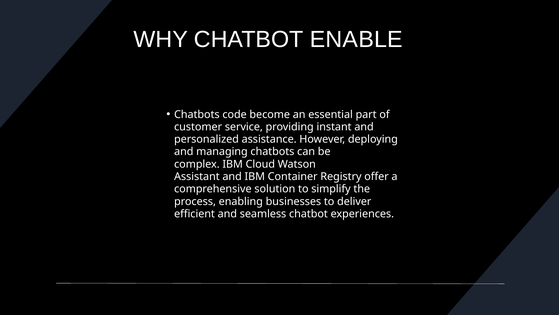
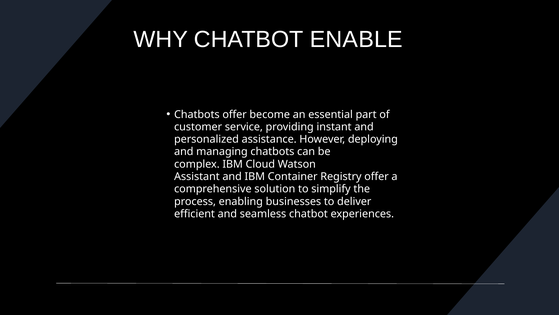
Chatbots code: code -> offer
